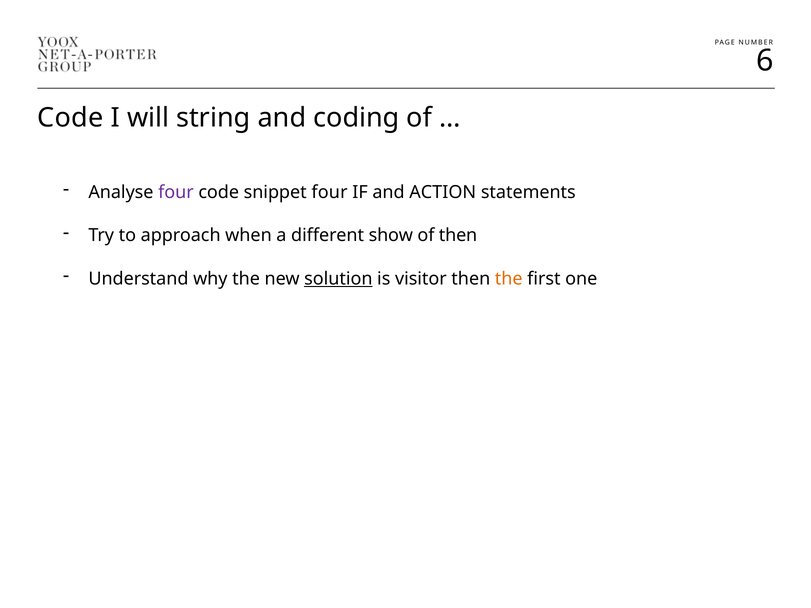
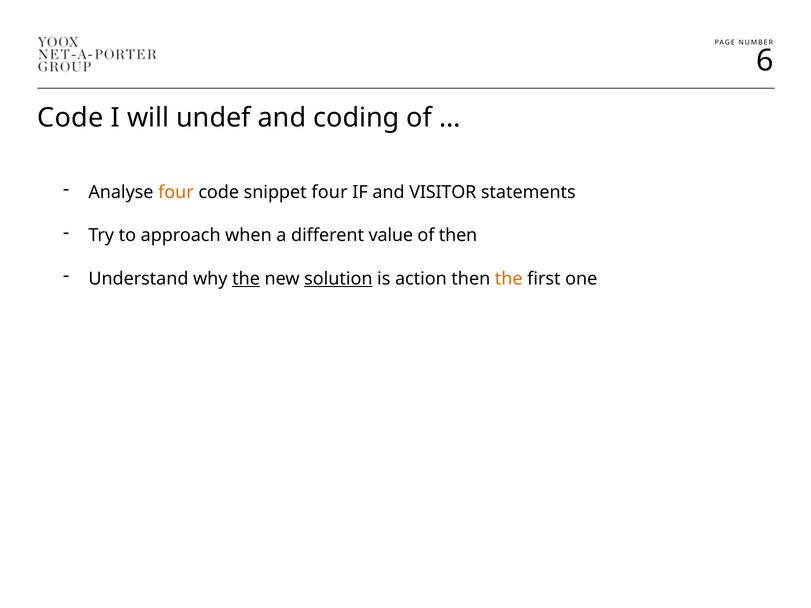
string: string -> undef
four at (176, 192) colour: purple -> orange
ACTION: ACTION -> VISITOR
show: show -> value
the at (246, 279) underline: none -> present
visitor: visitor -> action
